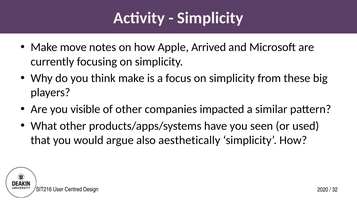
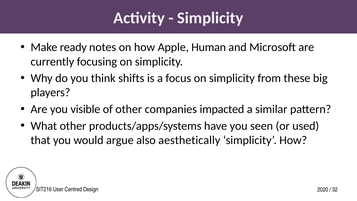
move: move -> ready
Arrived: Arrived -> Human
think make: make -> shifts
